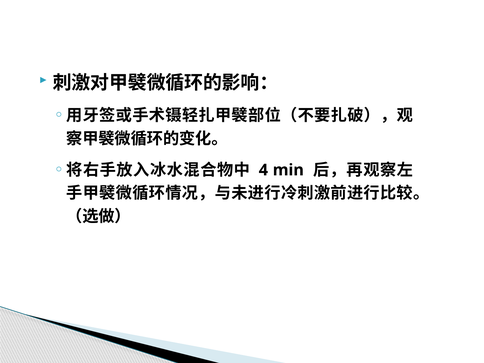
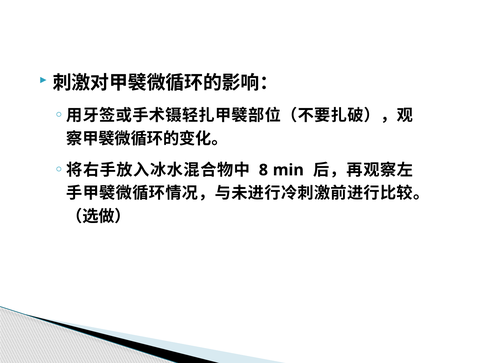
4: 4 -> 8
